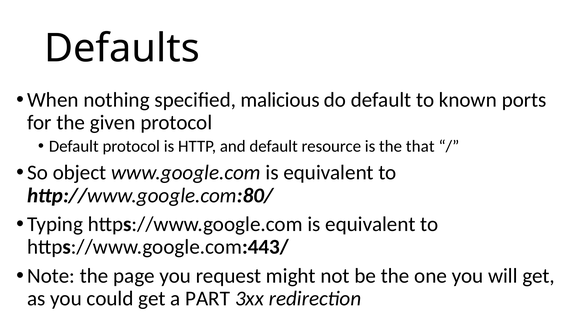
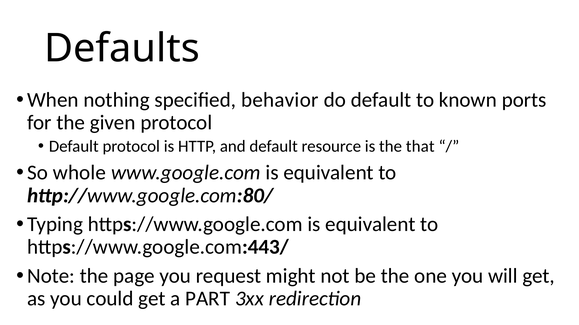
malicious: malicious -> behavior
object: object -> whole
